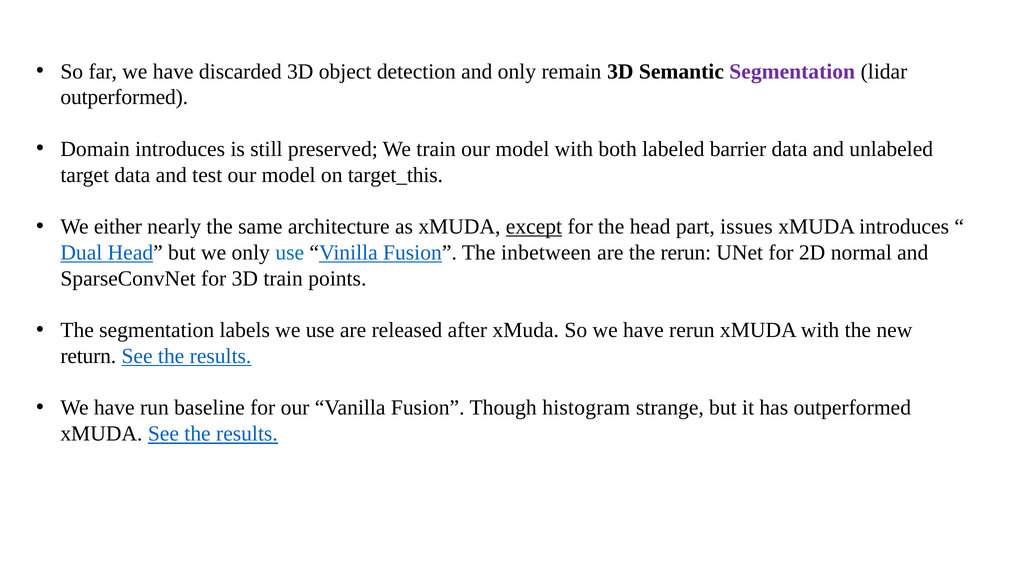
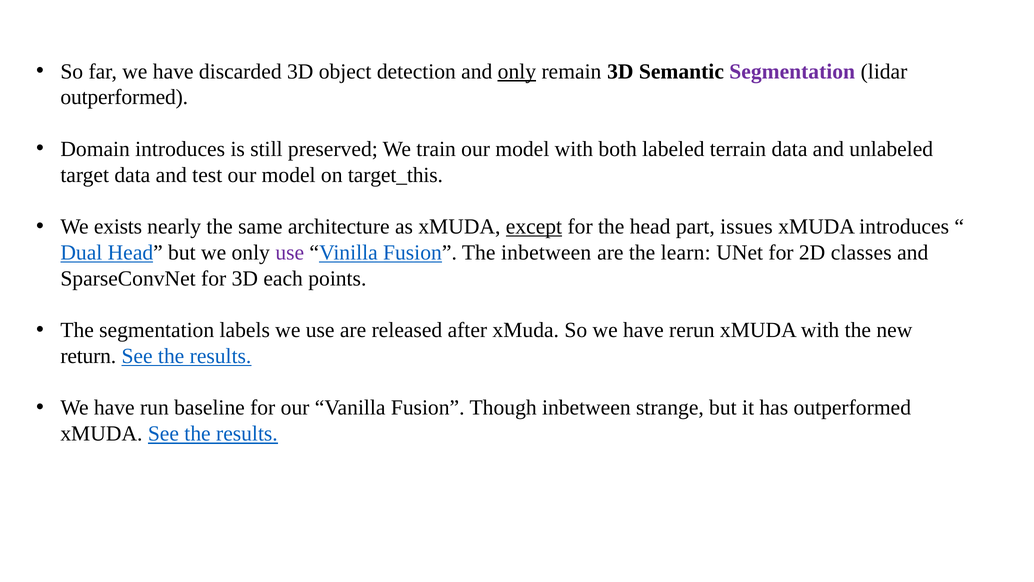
only at (517, 71) underline: none -> present
barrier: barrier -> terrain
either: either -> exists
use at (290, 252) colour: blue -> purple
the rerun: rerun -> learn
normal: normal -> classes
3D train: train -> each
Though histogram: histogram -> inbetween
